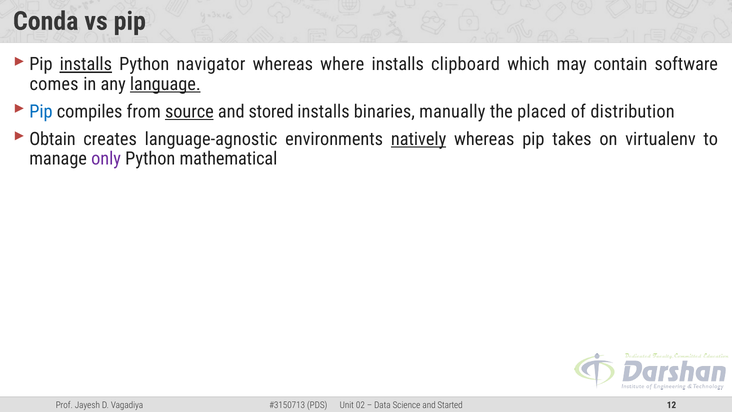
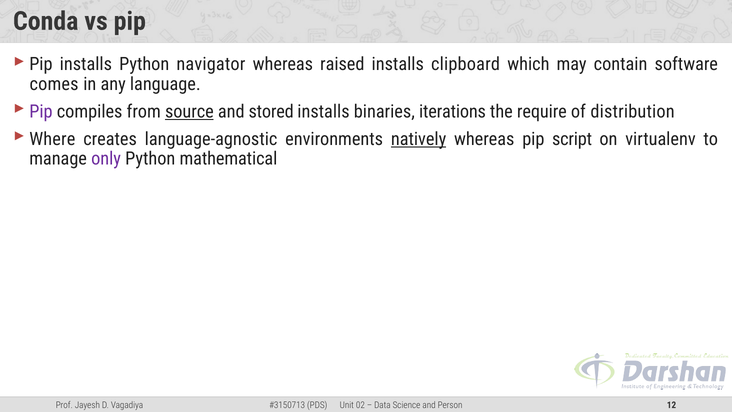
installs at (86, 64) underline: present -> none
where: where -> raised
language underline: present -> none
Pip at (41, 111) colour: blue -> purple
manually: manually -> iterations
placed: placed -> require
Obtain: Obtain -> Where
takes: takes -> script
Started: Started -> Person
